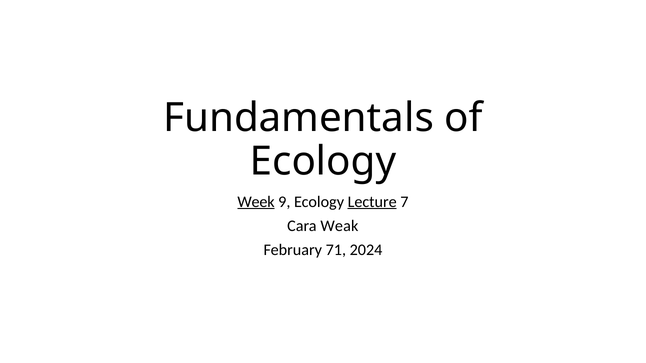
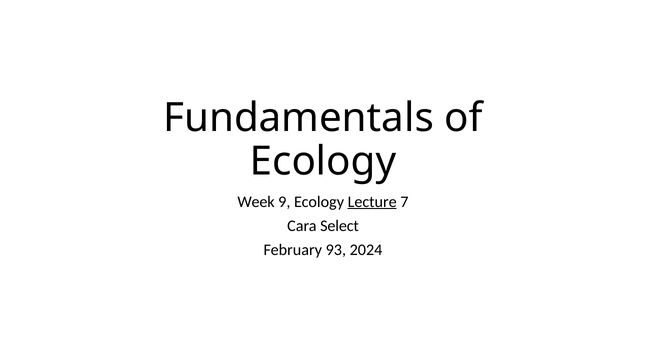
Week underline: present -> none
Weak: Weak -> Select
71: 71 -> 93
